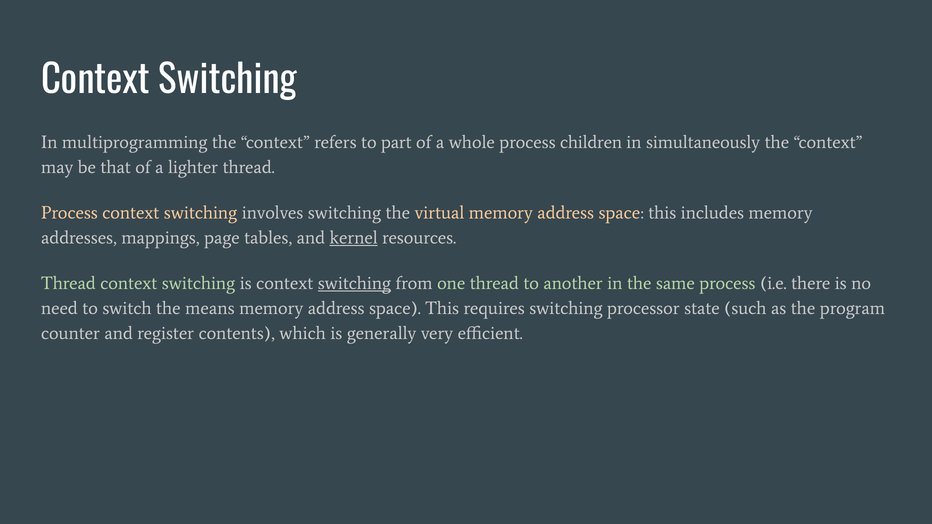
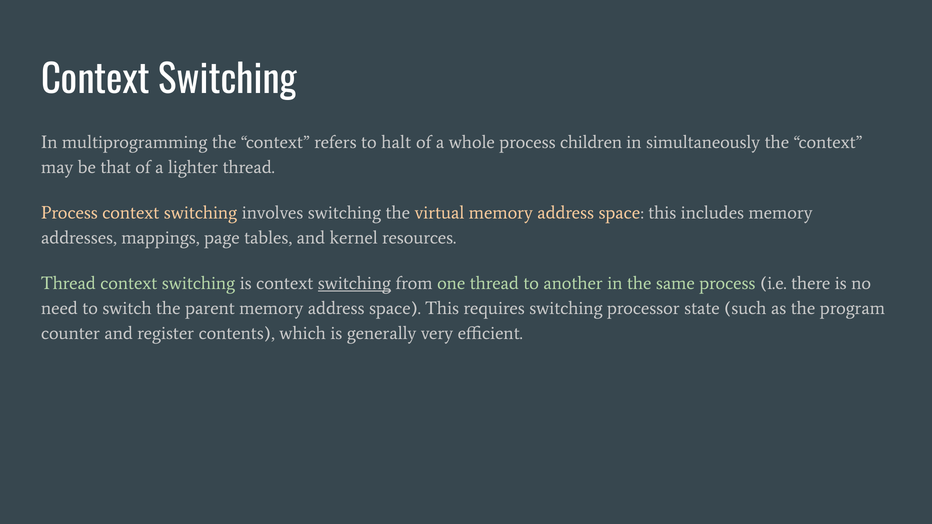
part: part -> halt
kernel underline: present -> none
means: means -> parent
